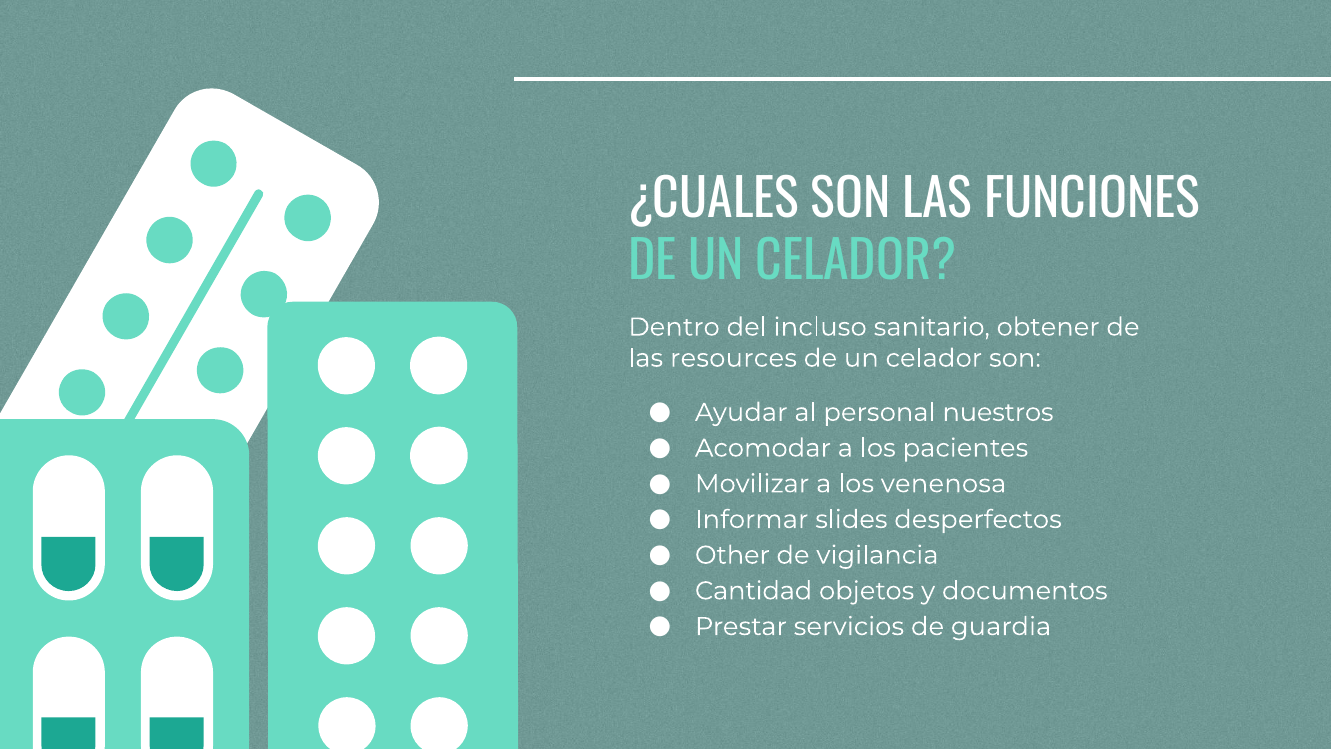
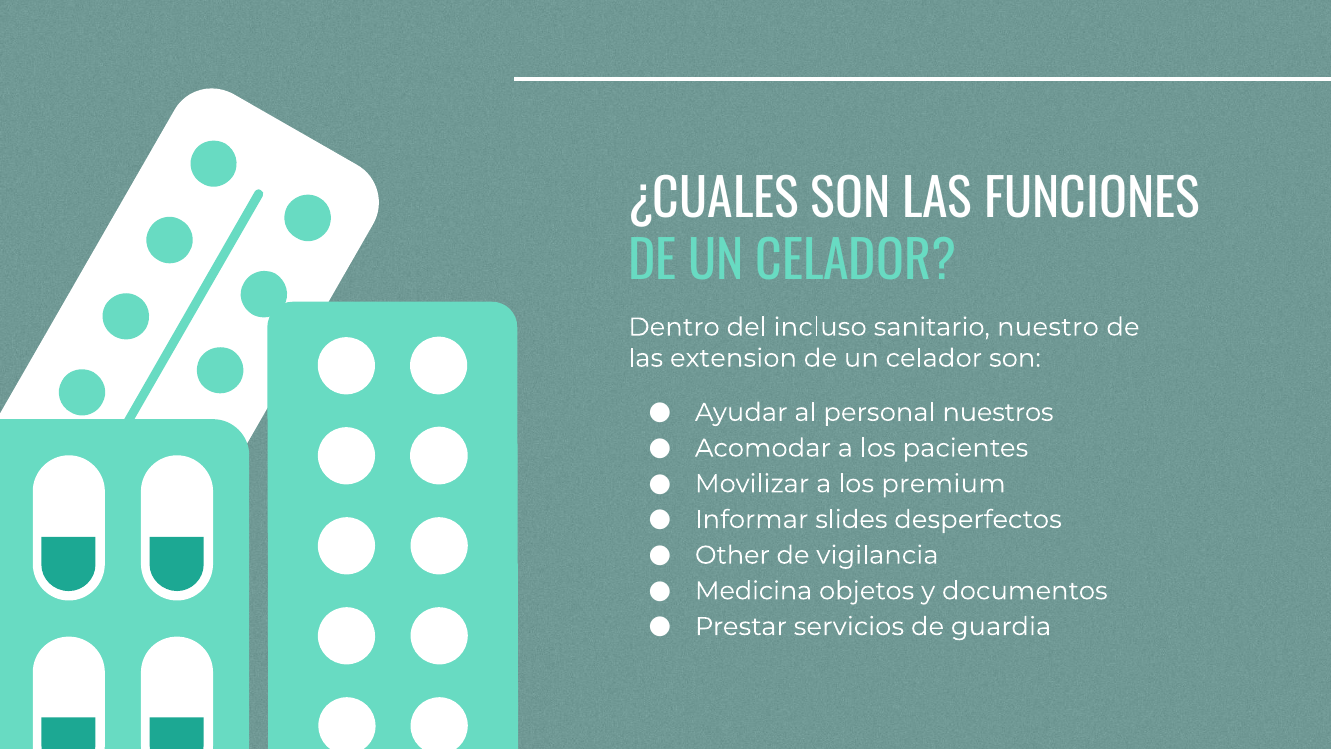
obtener: obtener -> nuestro
resources: resources -> extension
venenosa: venenosa -> premium
Cantidad: Cantidad -> Medicina
